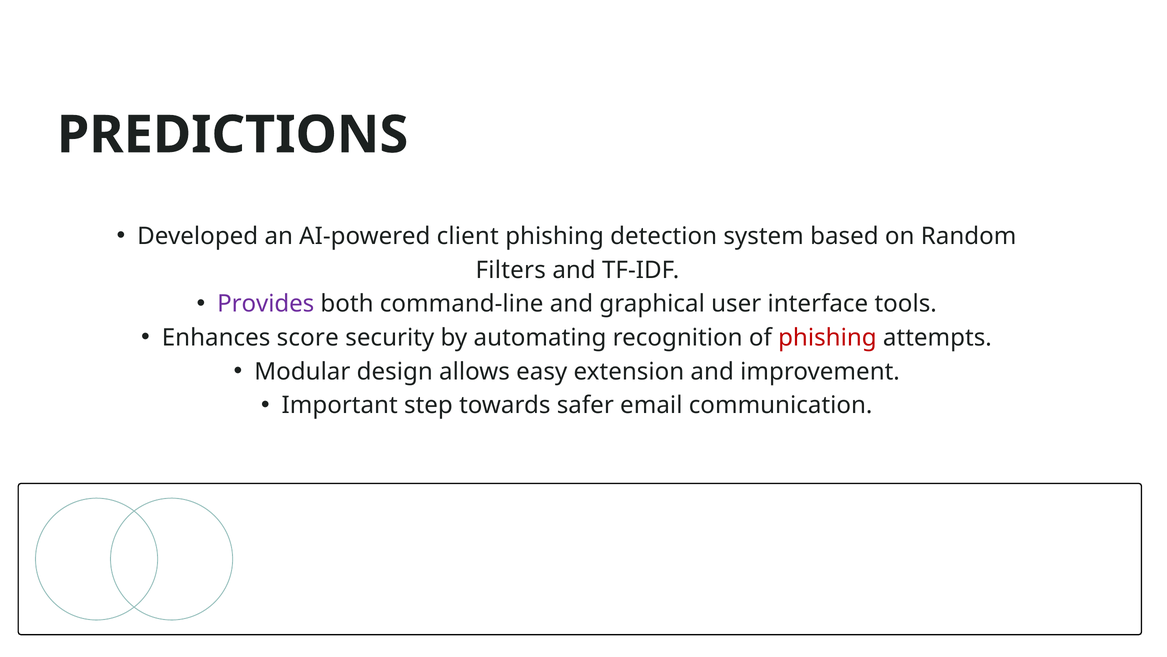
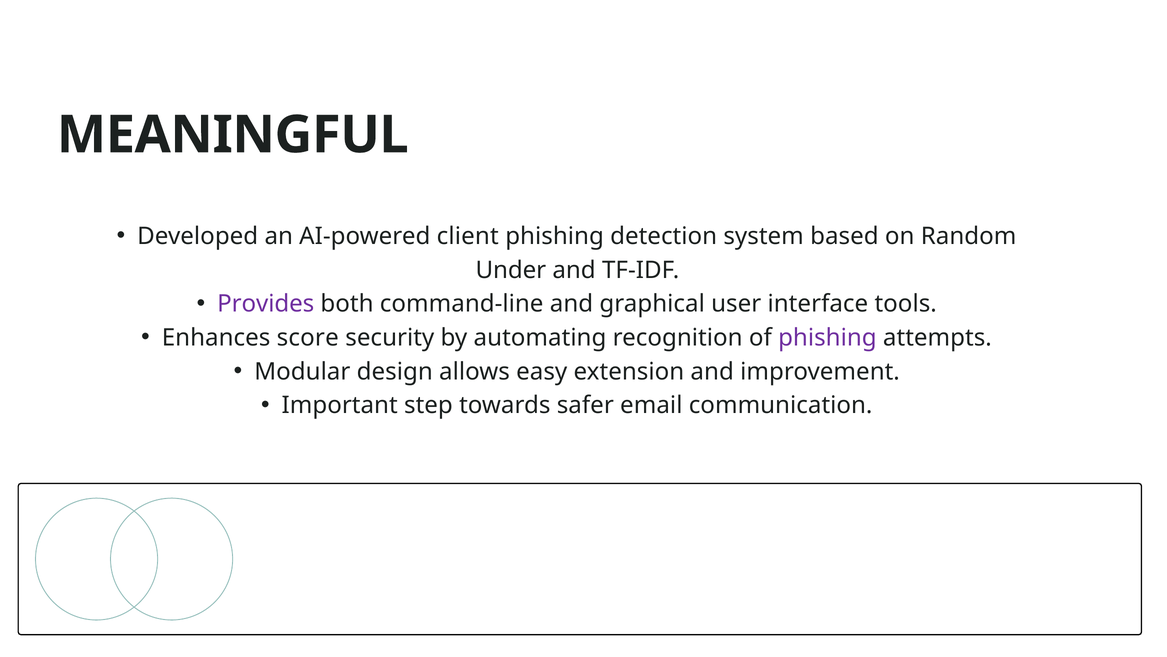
PREDICTIONS: PREDICTIONS -> MEANINGFUL
Filters: Filters -> Under
phishing at (827, 337) colour: red -> purple
